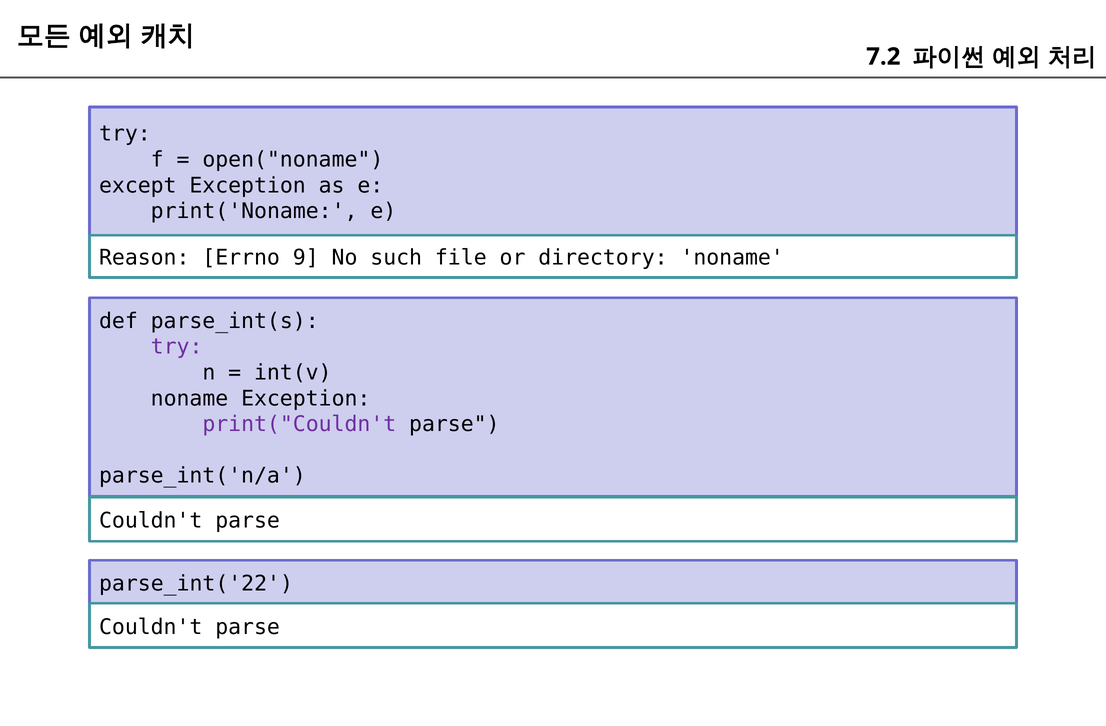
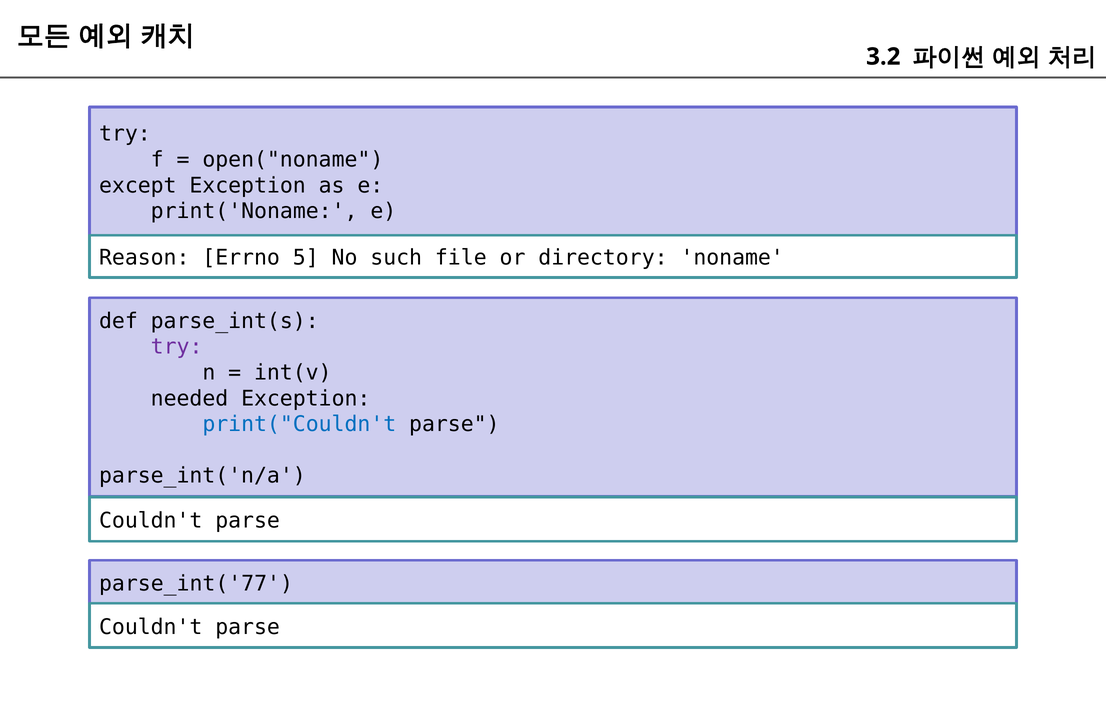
7.2: 7.2 -> 3.2
9: 9 -> 5
noname at (190, 399): noname -> needed
print("Couldn't colour: purple -> blue
parse_int('22: parse_int('22 -> parse_int('77
